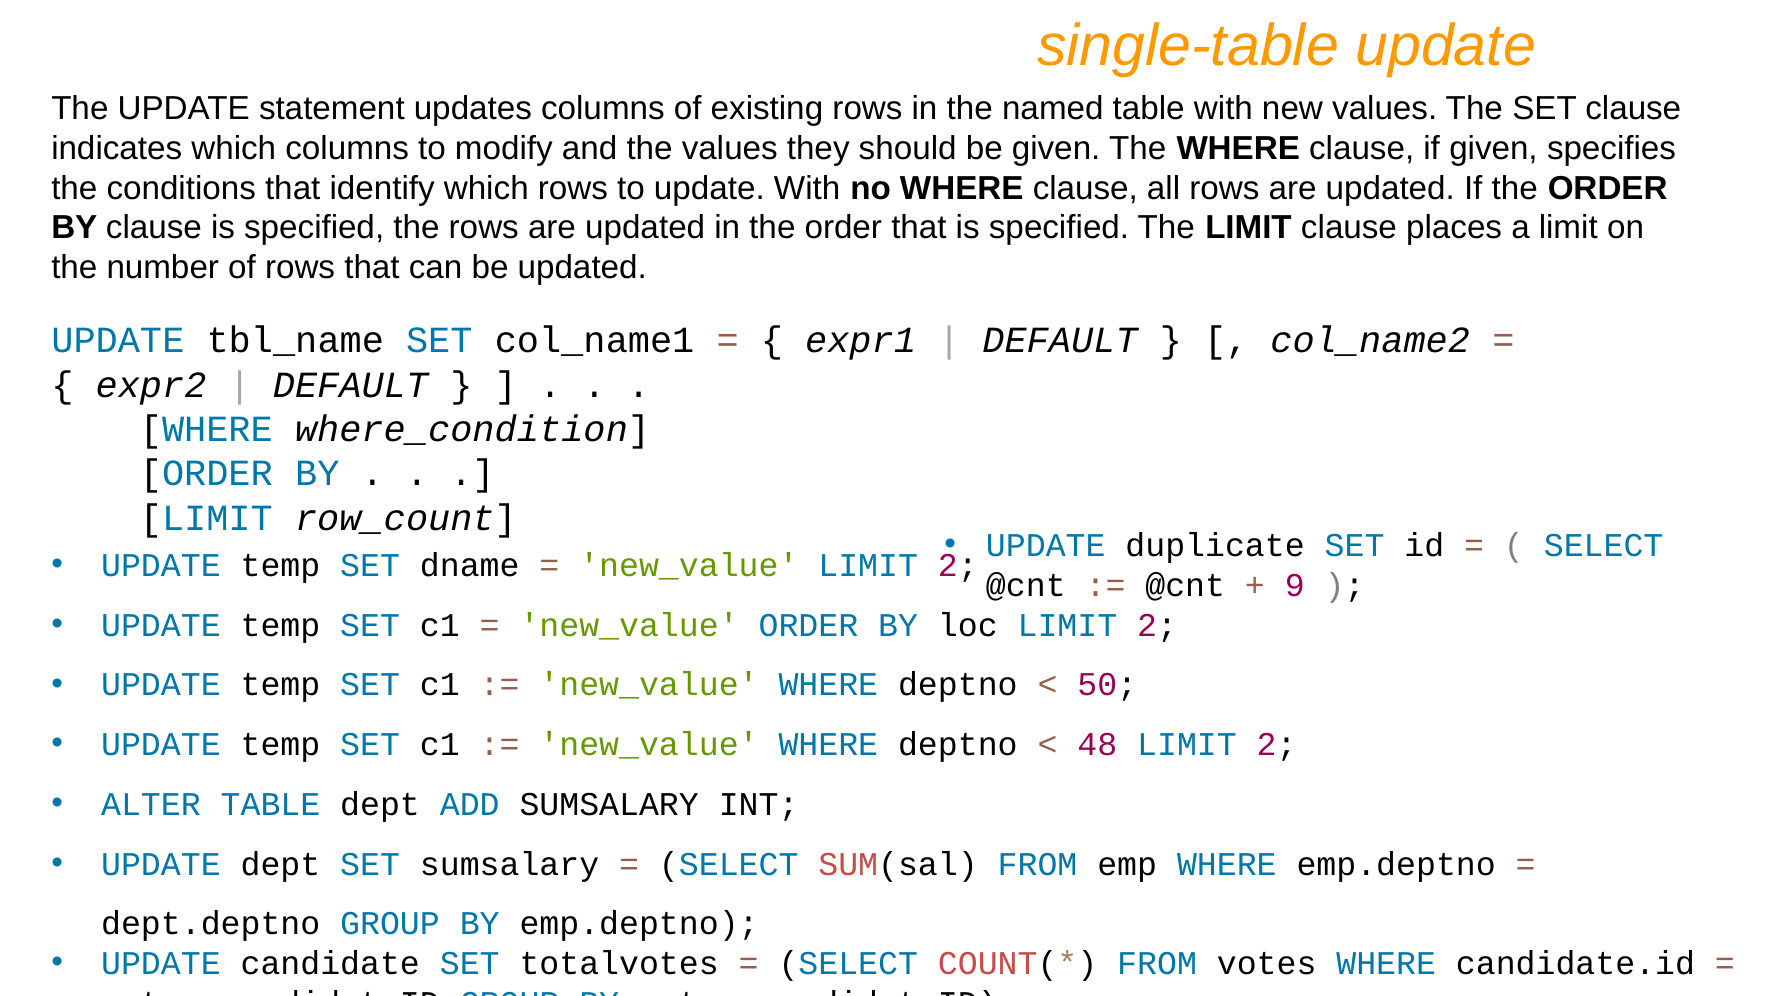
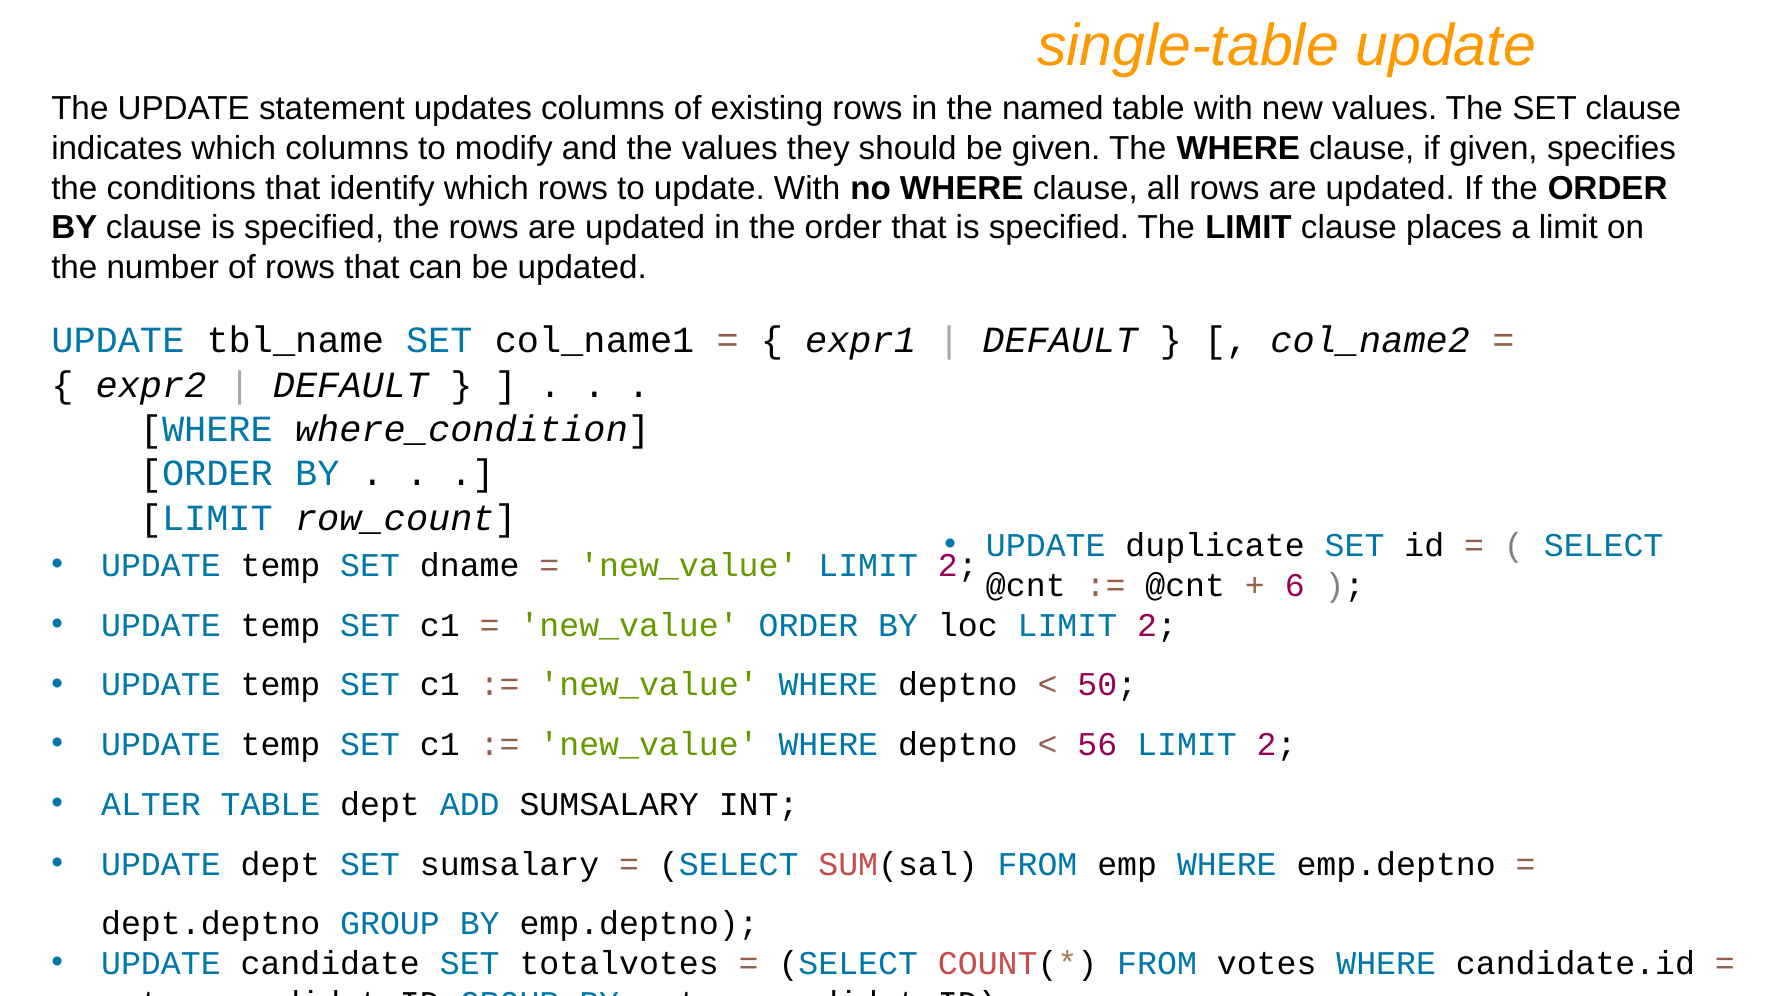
9: 9 -> 6
48: 48 -> 56
